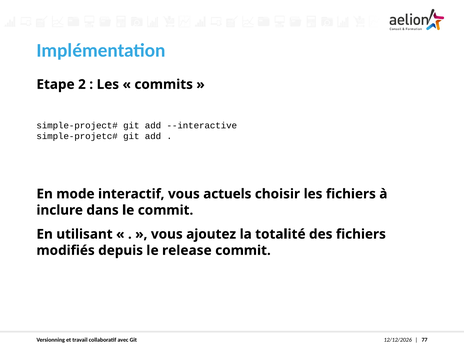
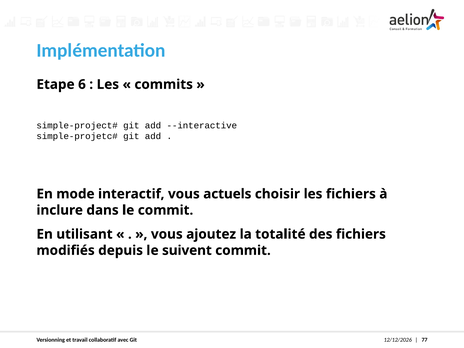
2: 2 -> 6
release: release -> suivent
